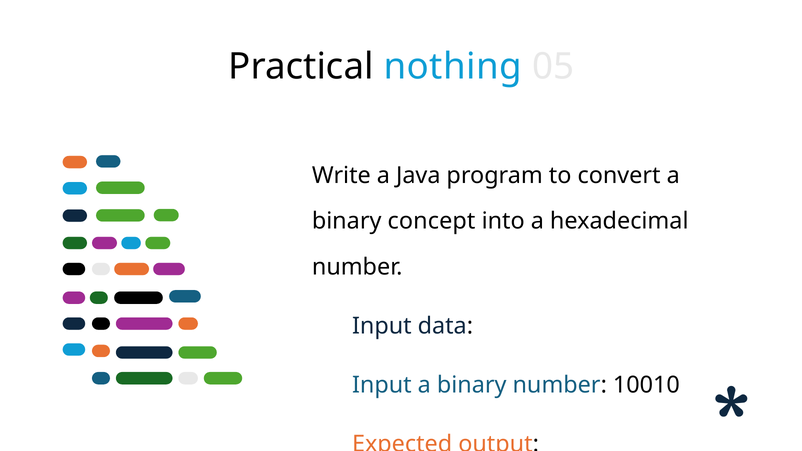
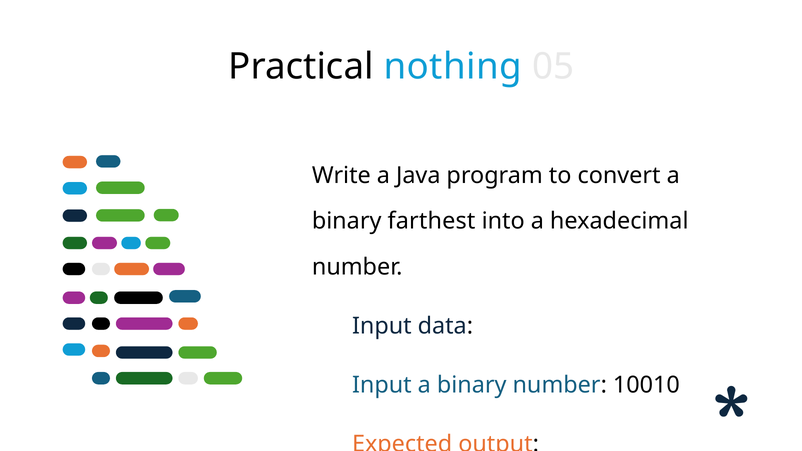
concept: concept -> farthest
